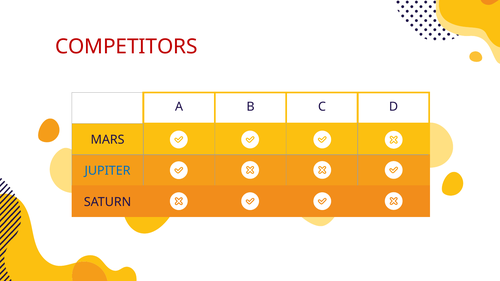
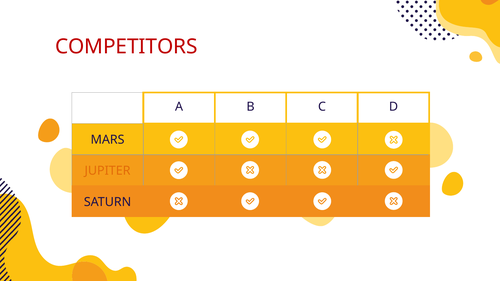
JUPITER colour: blue -> orange
